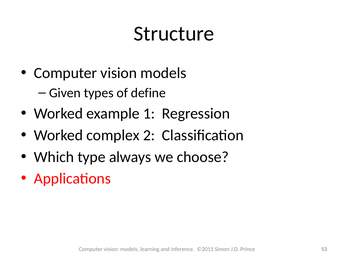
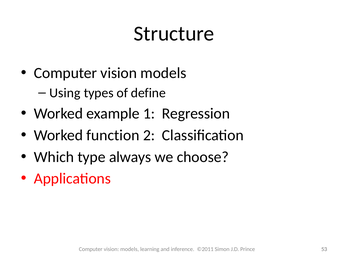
Given: Given -> Using
complex: complex -> function
